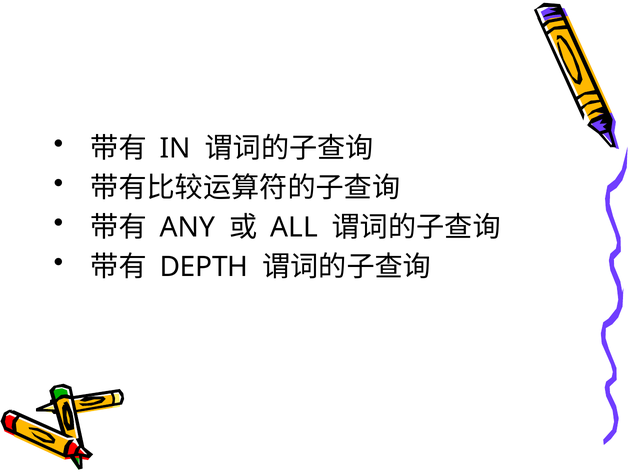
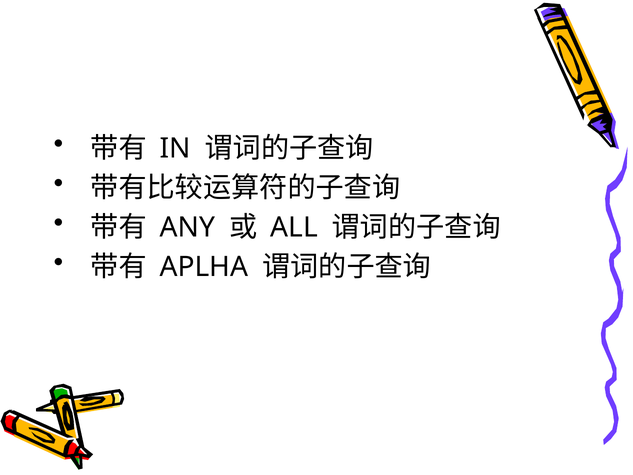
DEPTH: DEPTH -> APLHA
